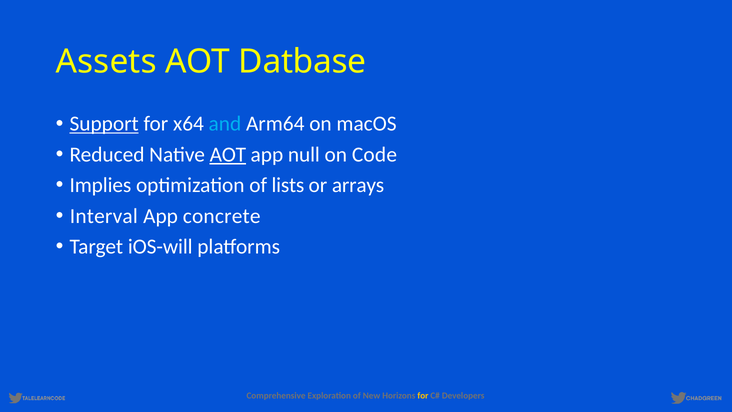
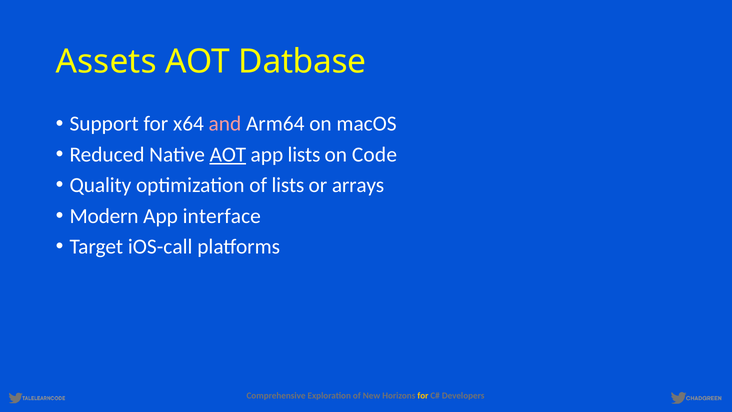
Support underline: present -> none
and colour: light blue -> pink
app null: null -> lists
Implies: Implies -> Quality
Interval: Interval -> Modern
concrete: concrete -> interface
iOS-will: iOS-will -> iOS-call
